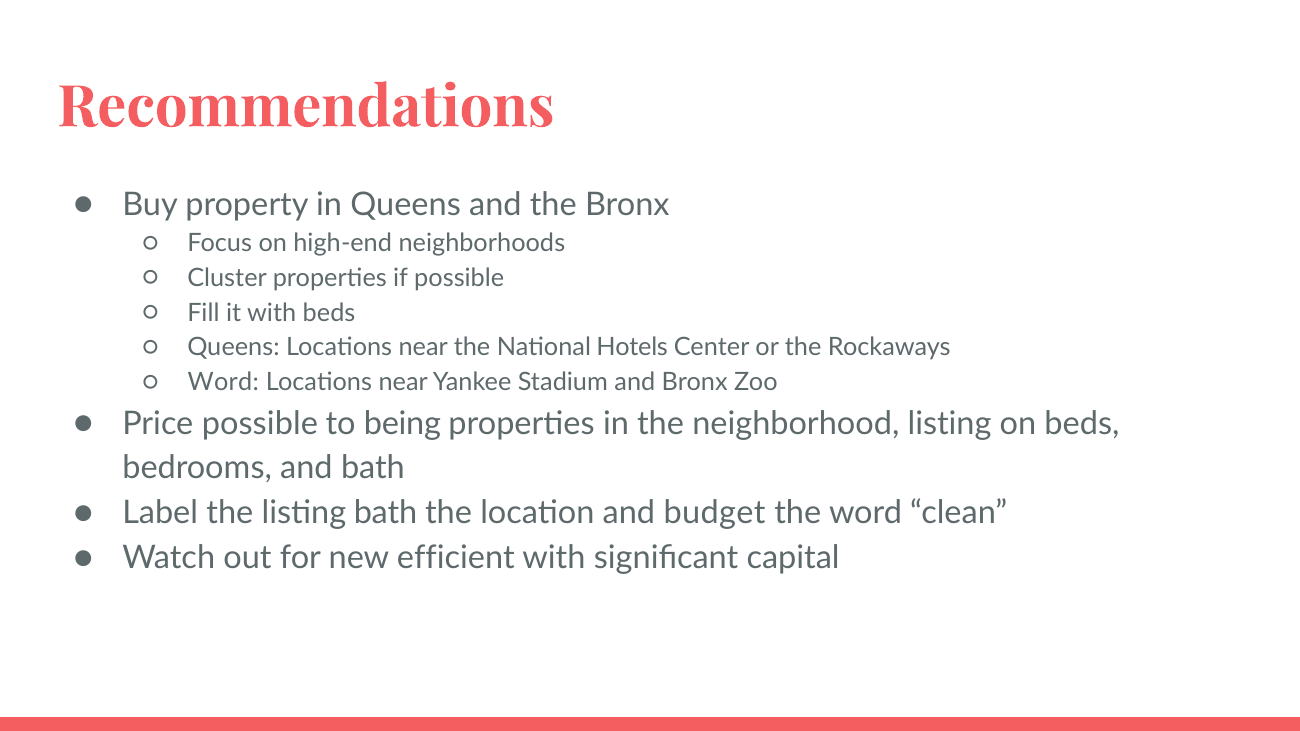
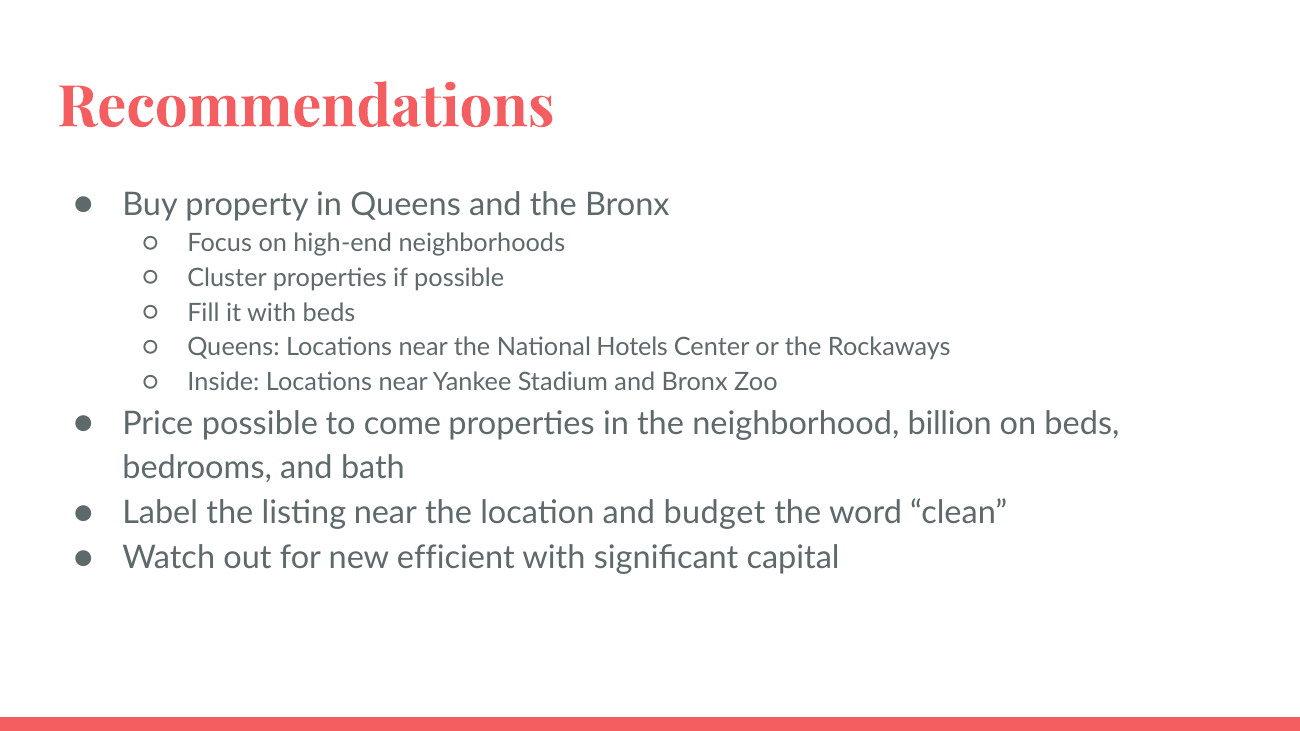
Word at (223, 383): Word -> Inside
being: being -> come
neighborhood listing: listing -> billion
listing bath: bath -> near
